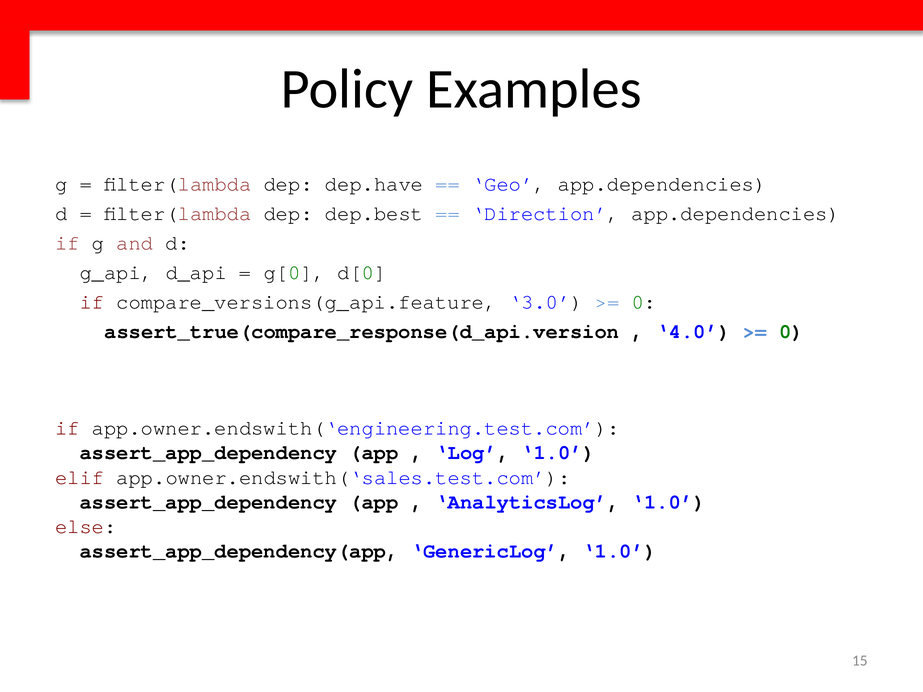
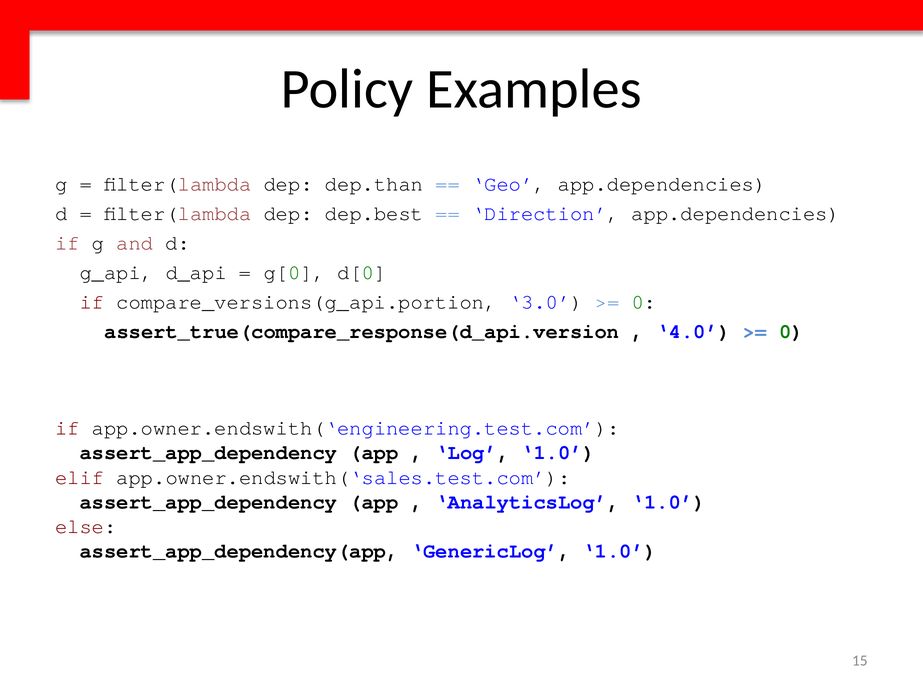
dep.have: dep.have -> dep.than
compare_versions(g_api.feature: compare_versions(g_api.feature -> compare_versions(g_api.portion
